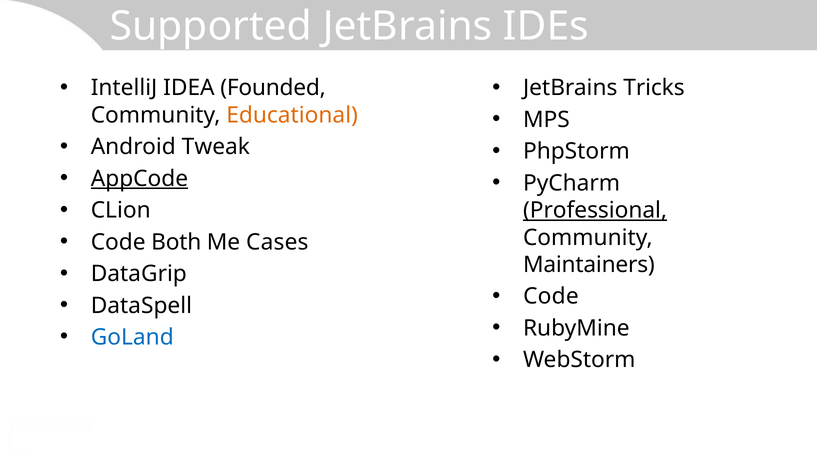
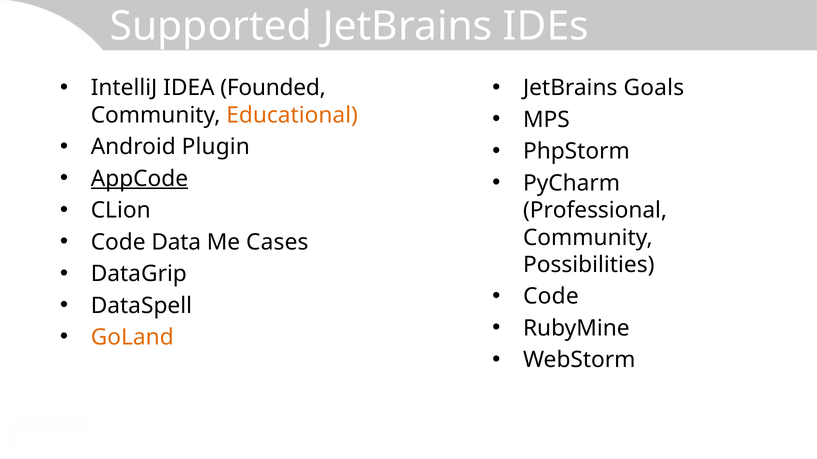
Tricks: Tricks -> Goals
Tweak: Tweak -> Plugin
Professional underline: present -> none
Both: Both -> Data
Maintainers: Maintainers -> Possibilities
GoLand colour: blue -> orange
